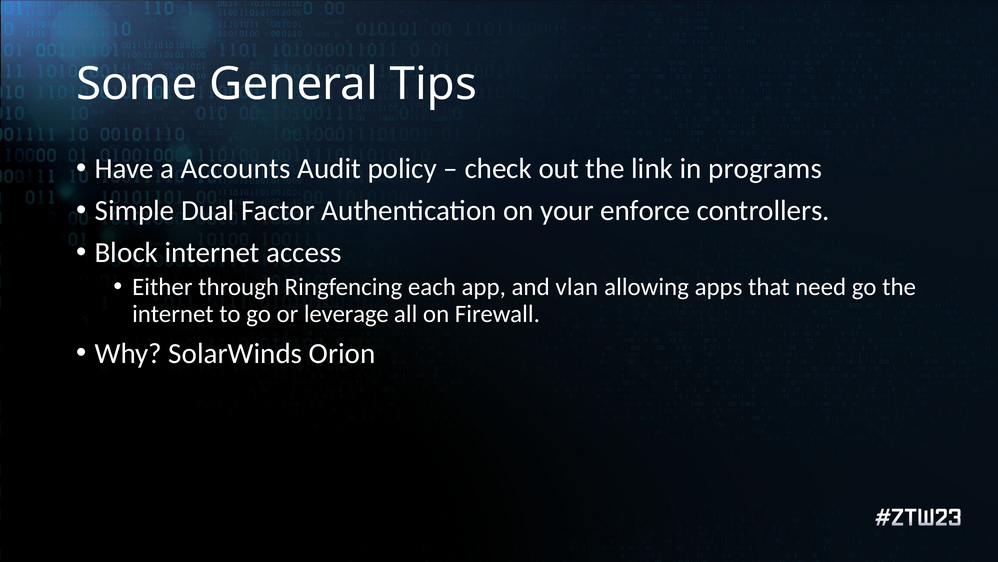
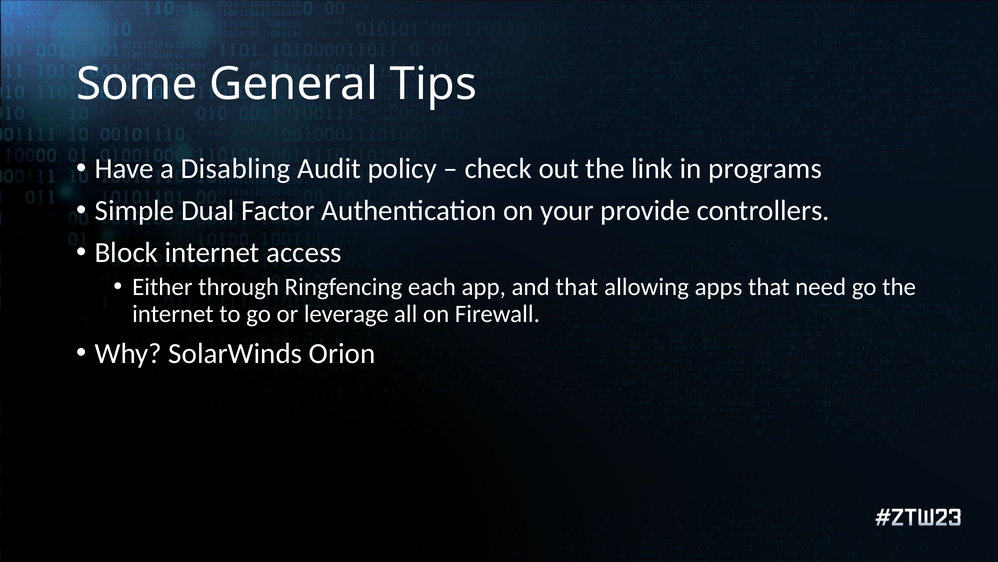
Accounts: Accounts -> Disabling
enforce: enforce -> provide
and vlan: vlan -> that
